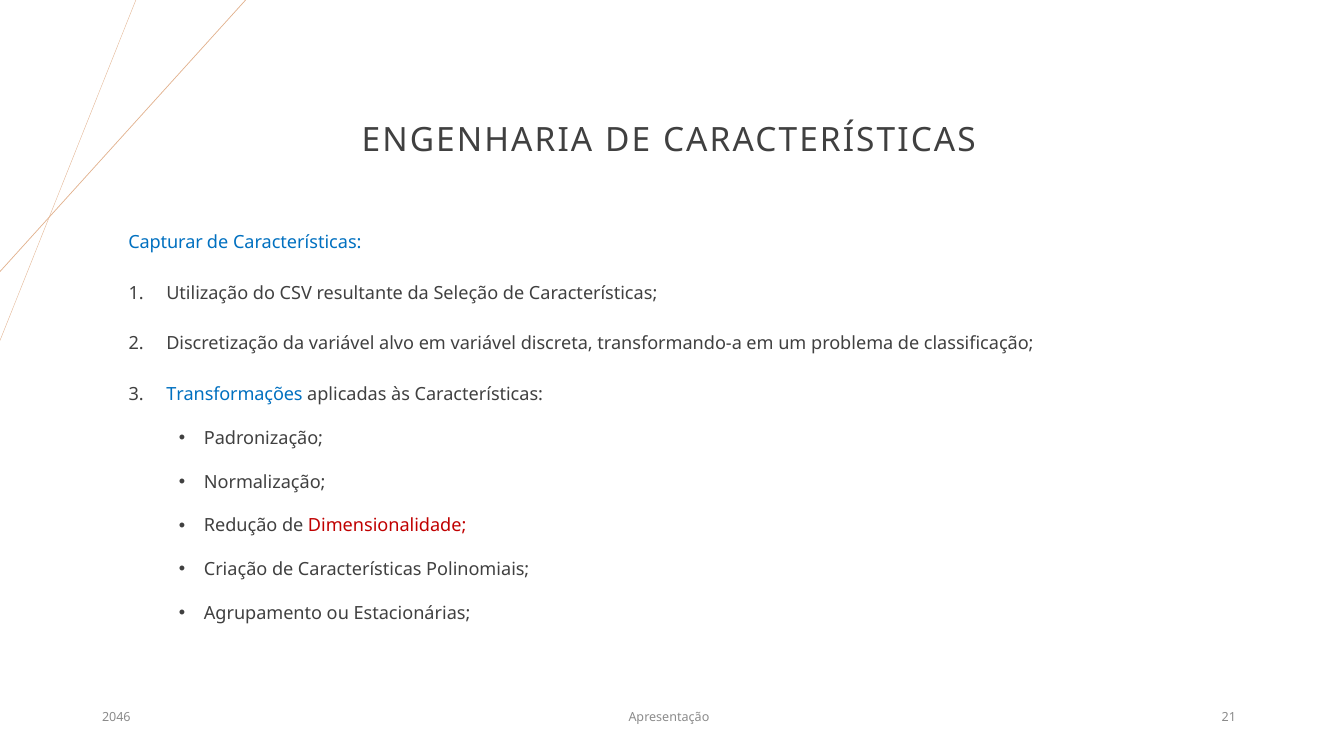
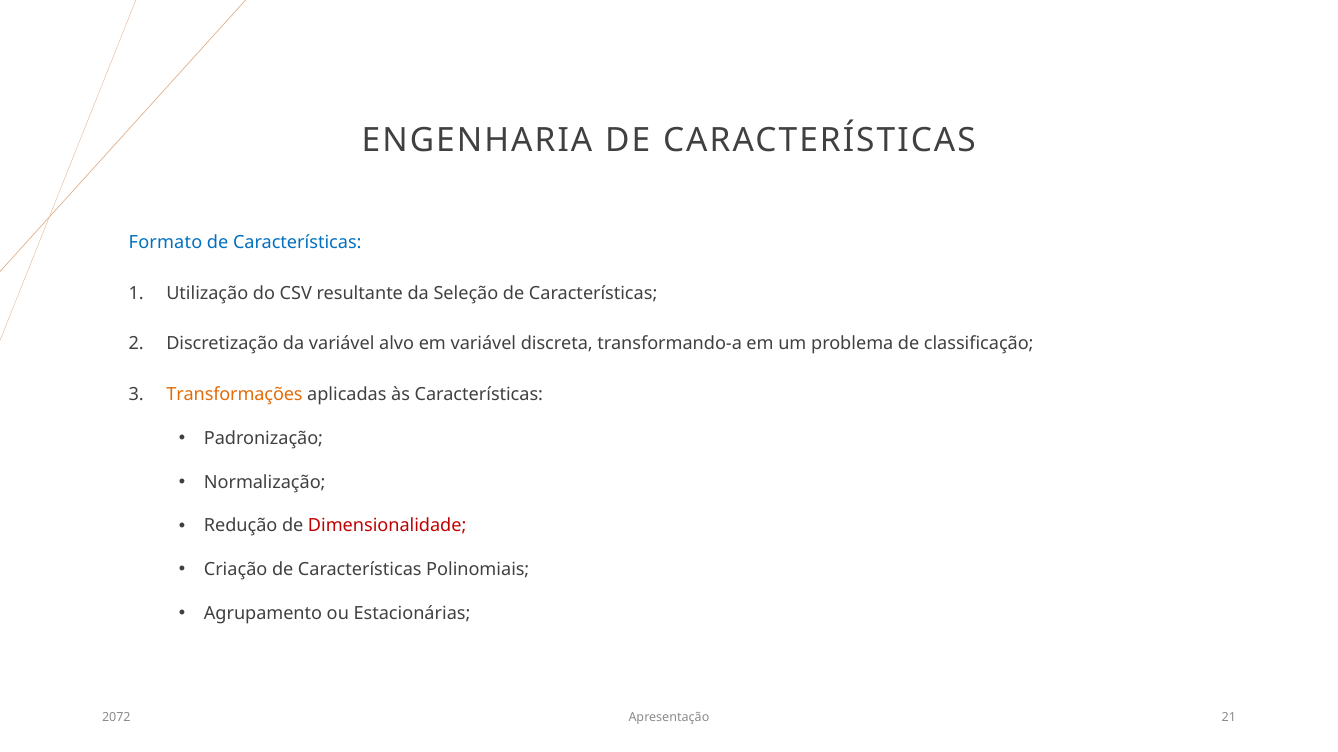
Capturar: Capturar -> Formato
Transformações colour: blue -> orange
2046: 2046 -> 2072
